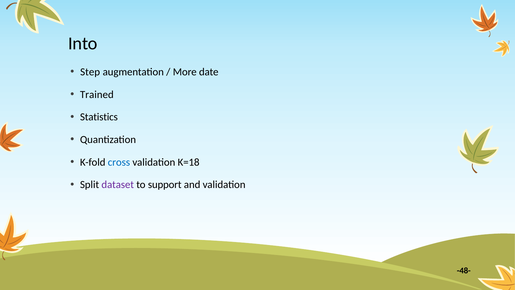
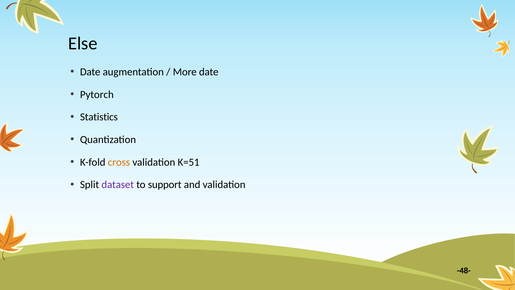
Into: Into -> Else
Step at (90, 72): Step -> Date
Trained: Trained -> Pytorch
cross colour: blue -> orange
K=18: K=18 -> K=51
